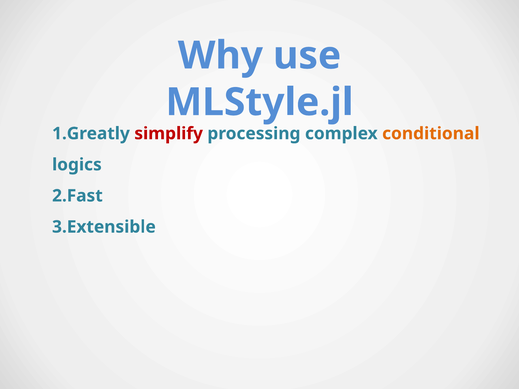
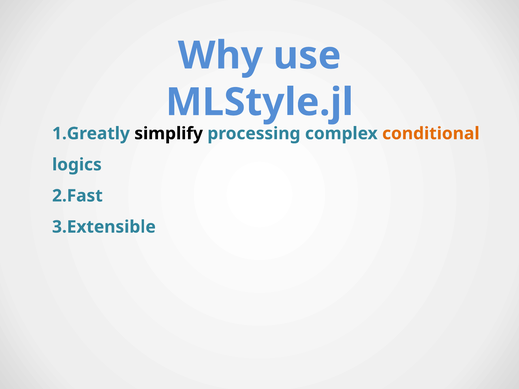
simplify colour: red -> black
